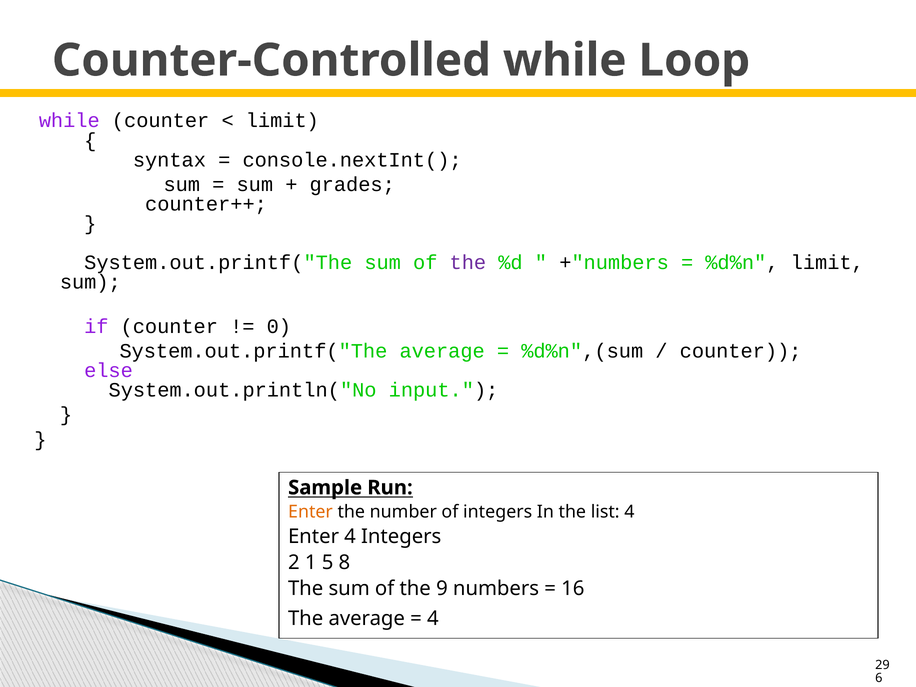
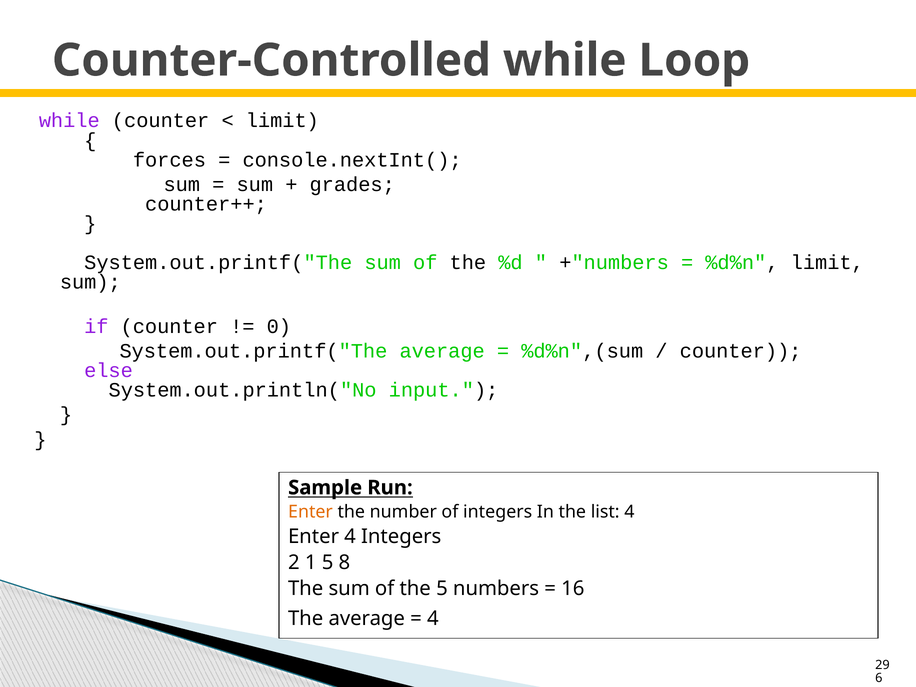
syntax: syntax -> forces
the at (468, 263) colour: purple -> black
the 9: 9 -> 5
